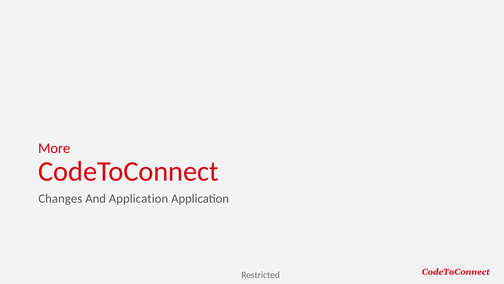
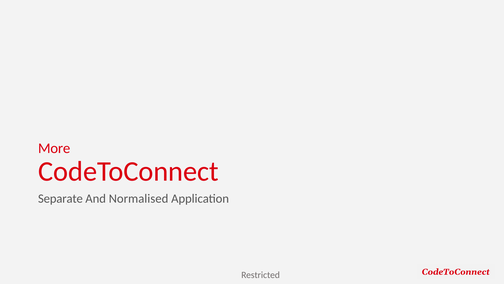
Changes: Changes -> Separate
And Application: Application -> Normalised
